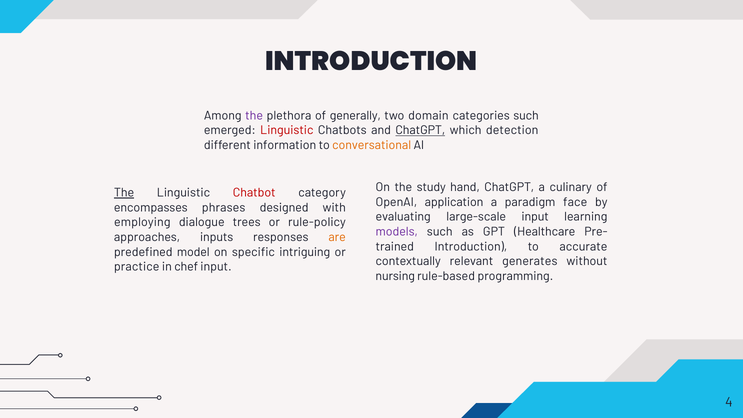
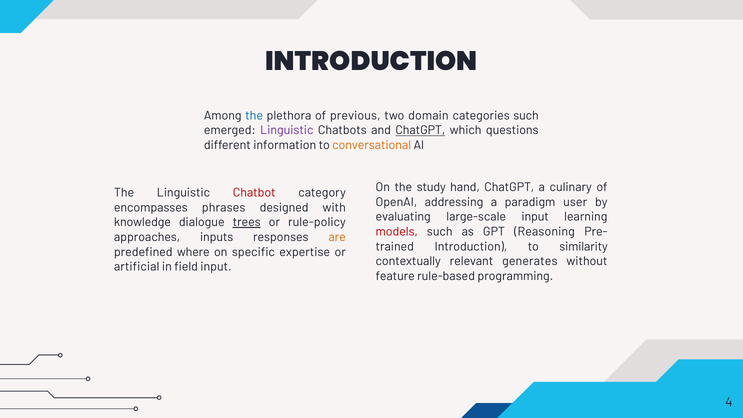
the at (254, 115) colour: purple -> blue
generally: generally -> previous
Linguistic at (287, 130) colour: red -> purple
detection: detection -> questions
The at (124, 193) underline: present -> none
application: application -> addressing
face: face -> user
employing: employing -> knowledge
trees underline: none -> present
models colour: purple -> red
Healthcare: Healthcare -> Reasoning
accurate: accurate -> similarity
model: model -> where
intriguing: intriguing -> expertise
practice: practice -> artificial
chef: chef -> field
nursing: nursing -> feature
